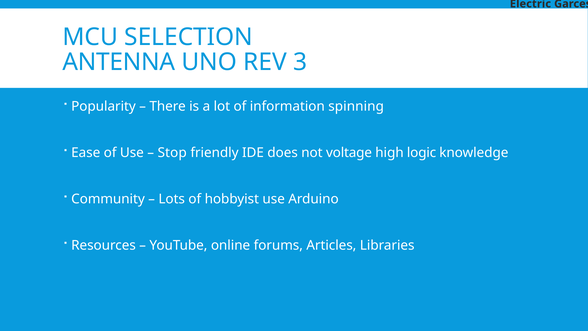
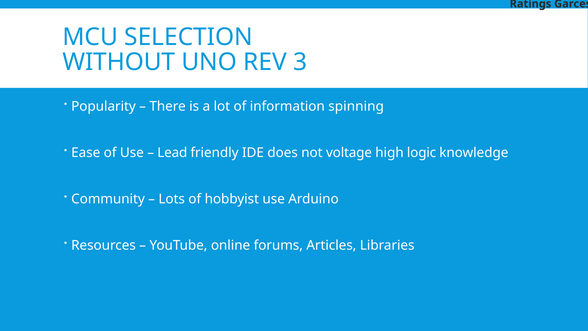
Electric: Electric -> Ratings
ANTENNA: ANTENNA -> WITHOUT
Stop: Stop -> Lead
